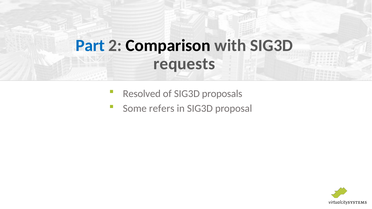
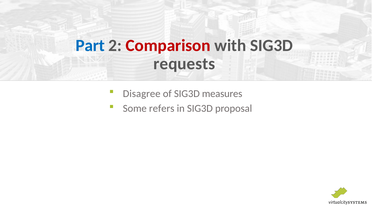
Comparison colour: black -> red
Resolved: Resolved -> Disagree
proposals: proposals -> measures
